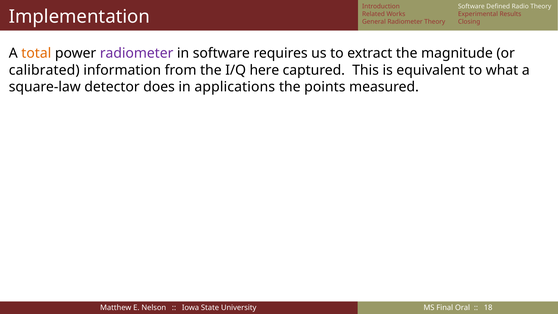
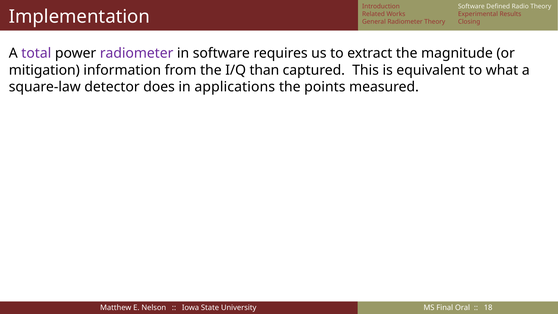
total colour: orange -> purple
calibrated: calibrated -> mitigation
here: here -> than
